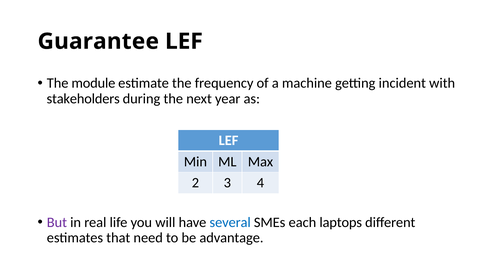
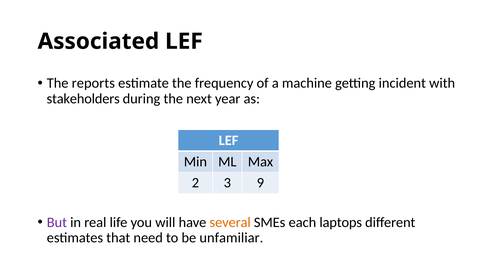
Guarantee: Guarantee -> Associated
module: module -> reports
4: 4 -> 9
several colour: blue -> orange
advantage: advantage -> unfamiliar
